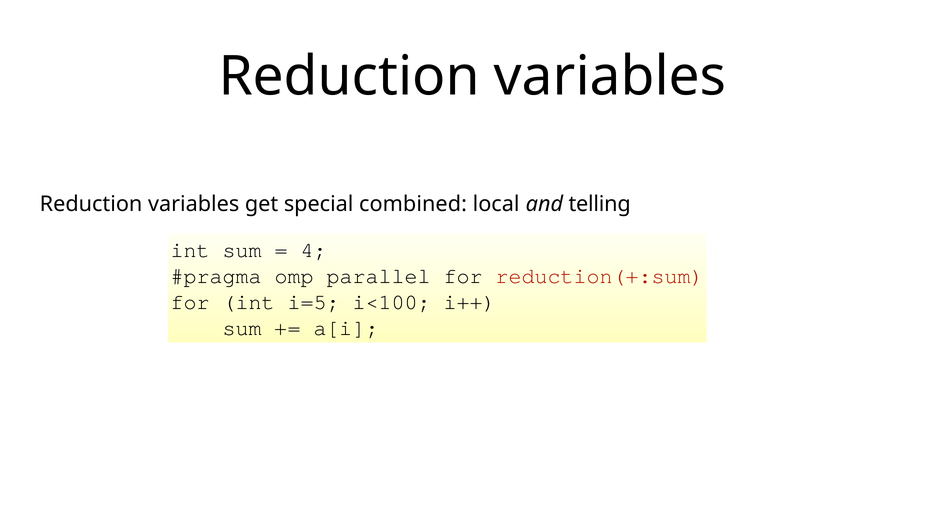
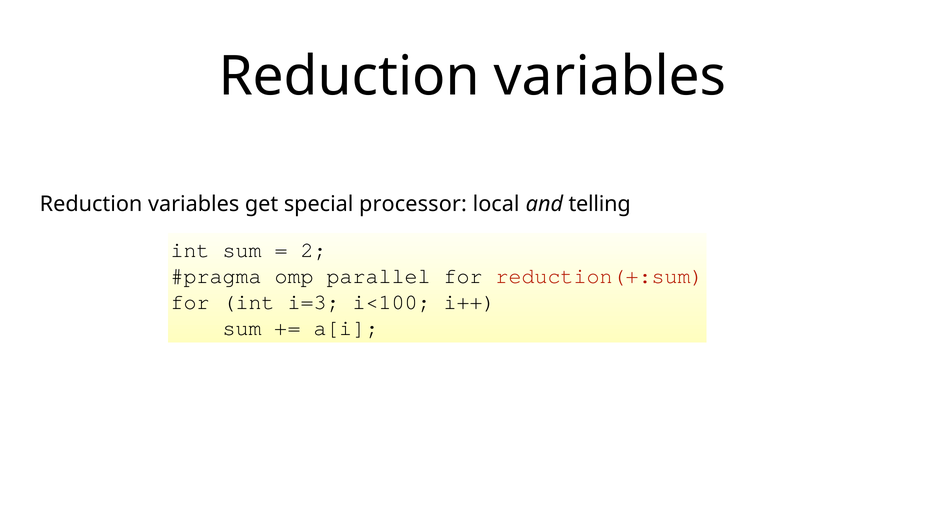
combined: combined -> processor
4: 4 -> 2
i=5: i=5 -> i=3
